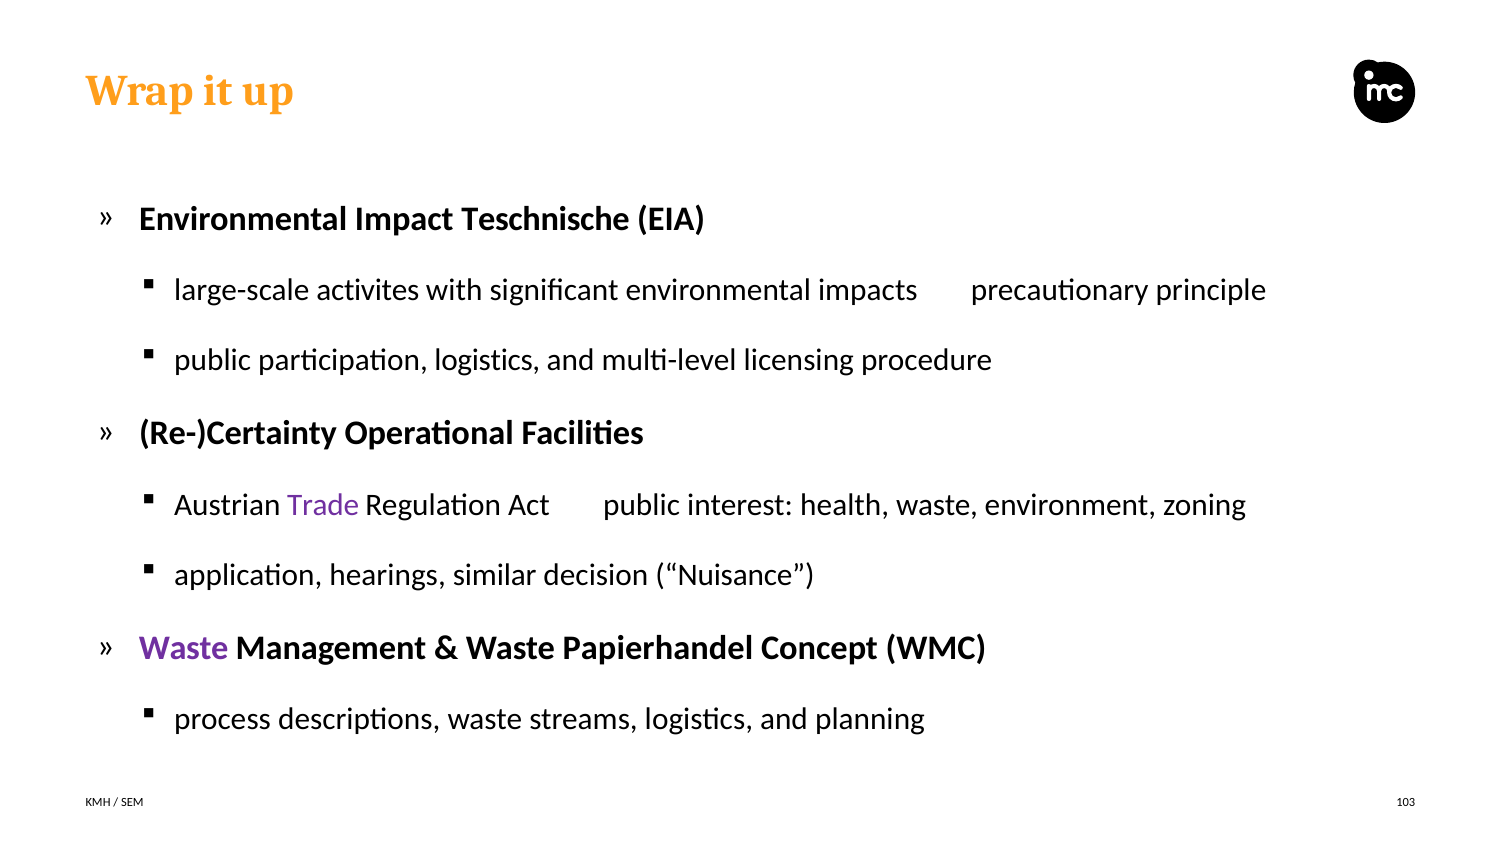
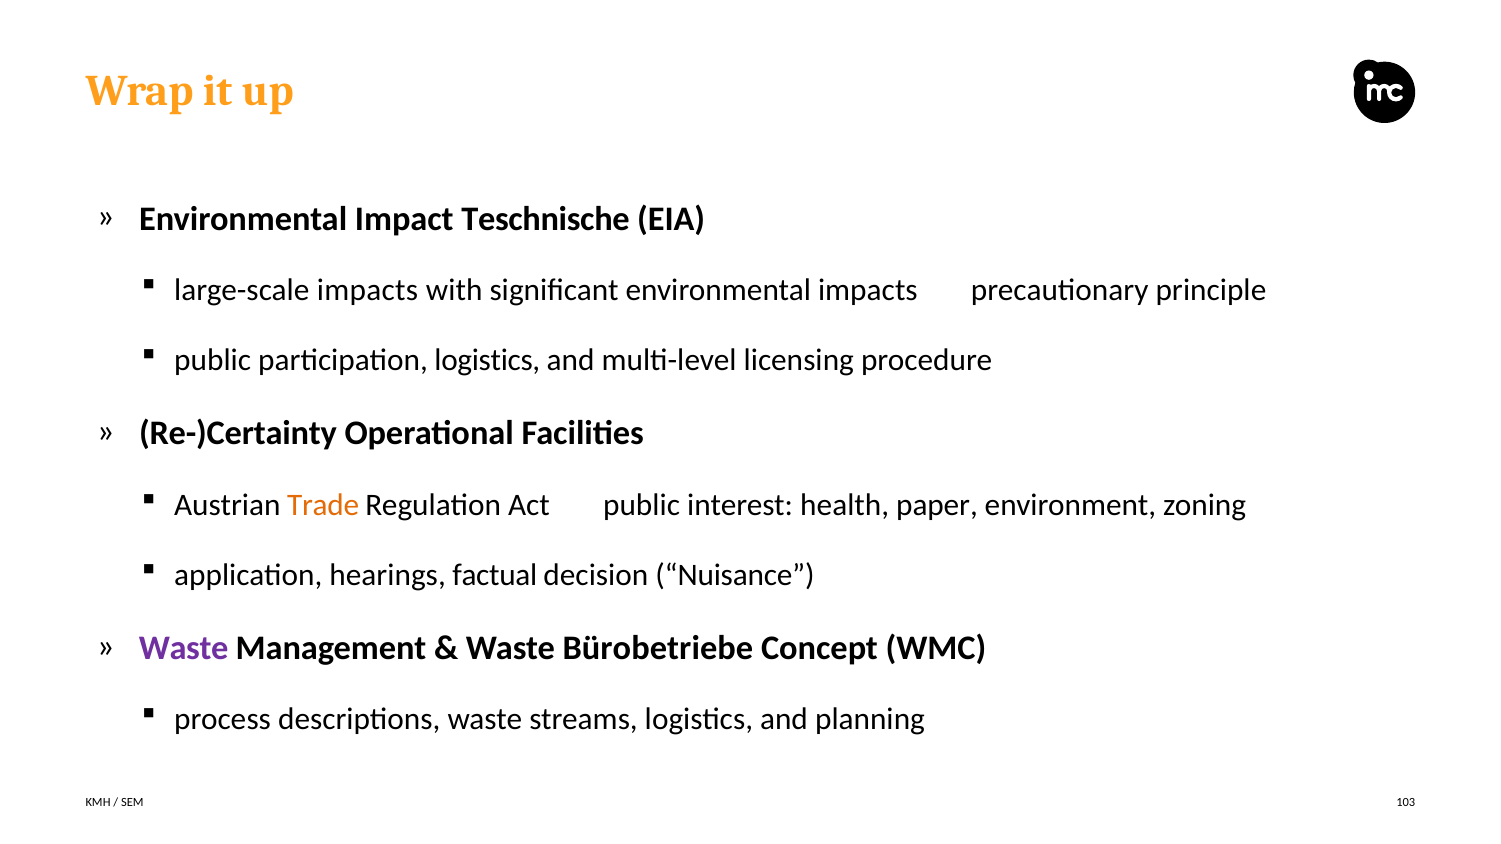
large-scale activites: activites -> impacts
Trade colour: purple -> orange
health waste: waste -> paper
similar: similar -> factual
Papierhandel: Papierhandel -> Bürobetriebe
